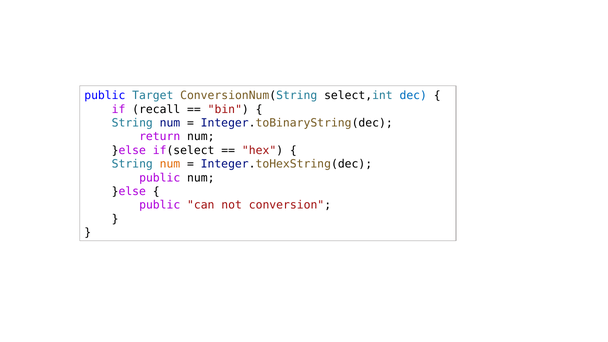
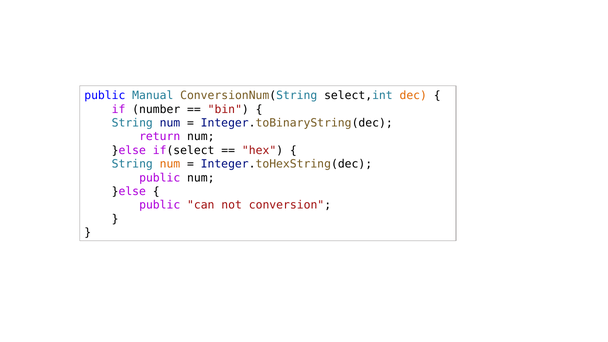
Target: Target -> Manual
dec colour: blue -> orange
recall: recall -> number
